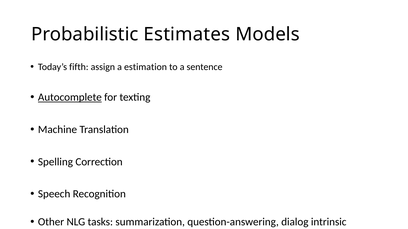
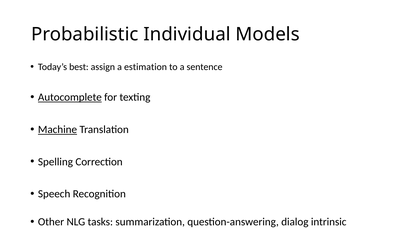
Estimates: Estimates -> Individual
fifth: fifth -> best
Machine underline: none -> present
